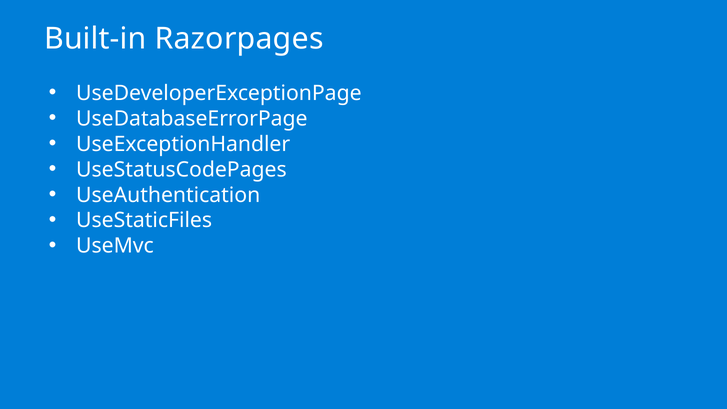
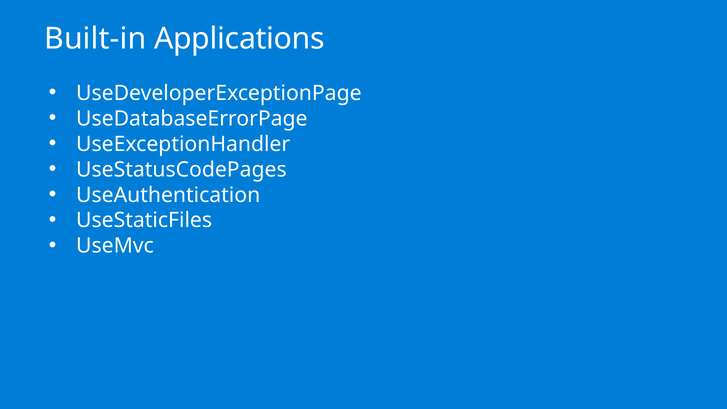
Razorpages: Razorpages -> Applications
